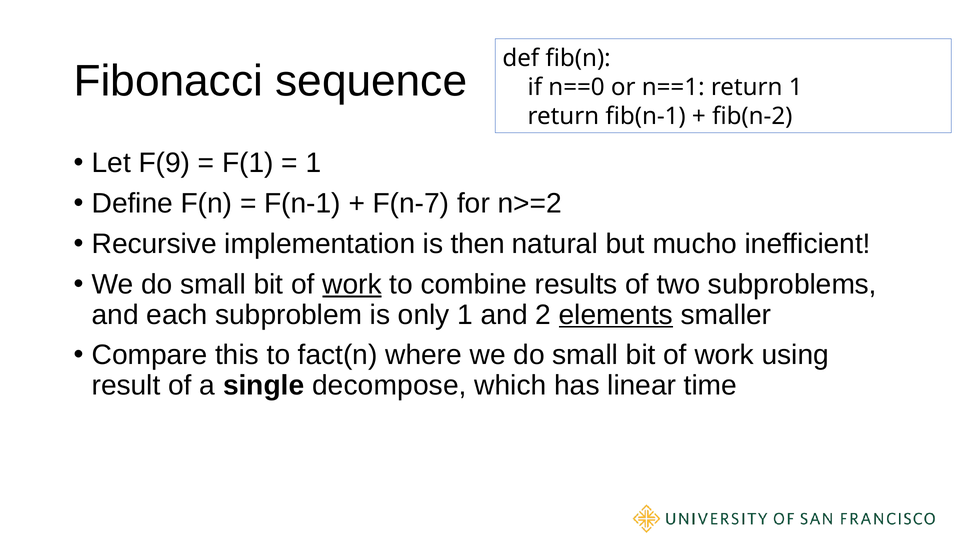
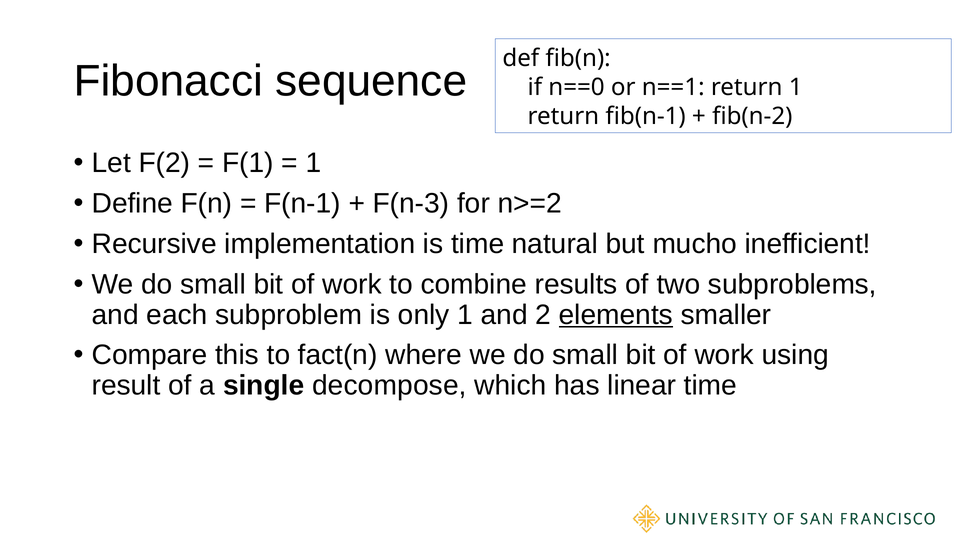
F(9: F(9 -> F(2
F(n-7: F(n-7 -> F(n-3
is then: then -> time
work at (352, 285) underline: present -> none
